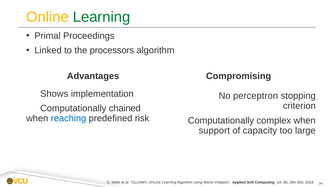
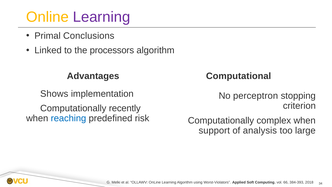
Learning at (102, 17) colour: green -> purple
Proceedings: Proceedings -> Conclusions
Compromising: Compromising -> Computational
chained: chained -> recently
capacity: capacity -> analysis
